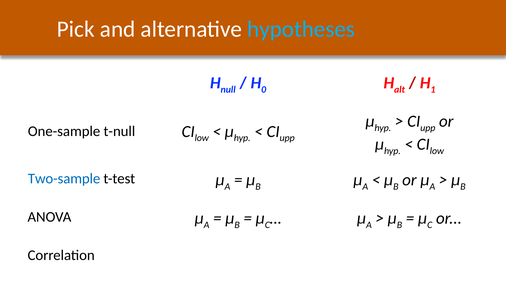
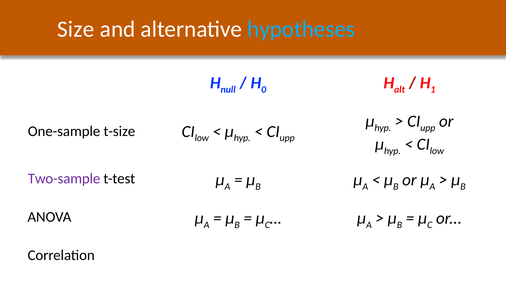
Pick: Pick -> Size
t-null: t-null -> t-size
Two-sample colour: blue -> purple
